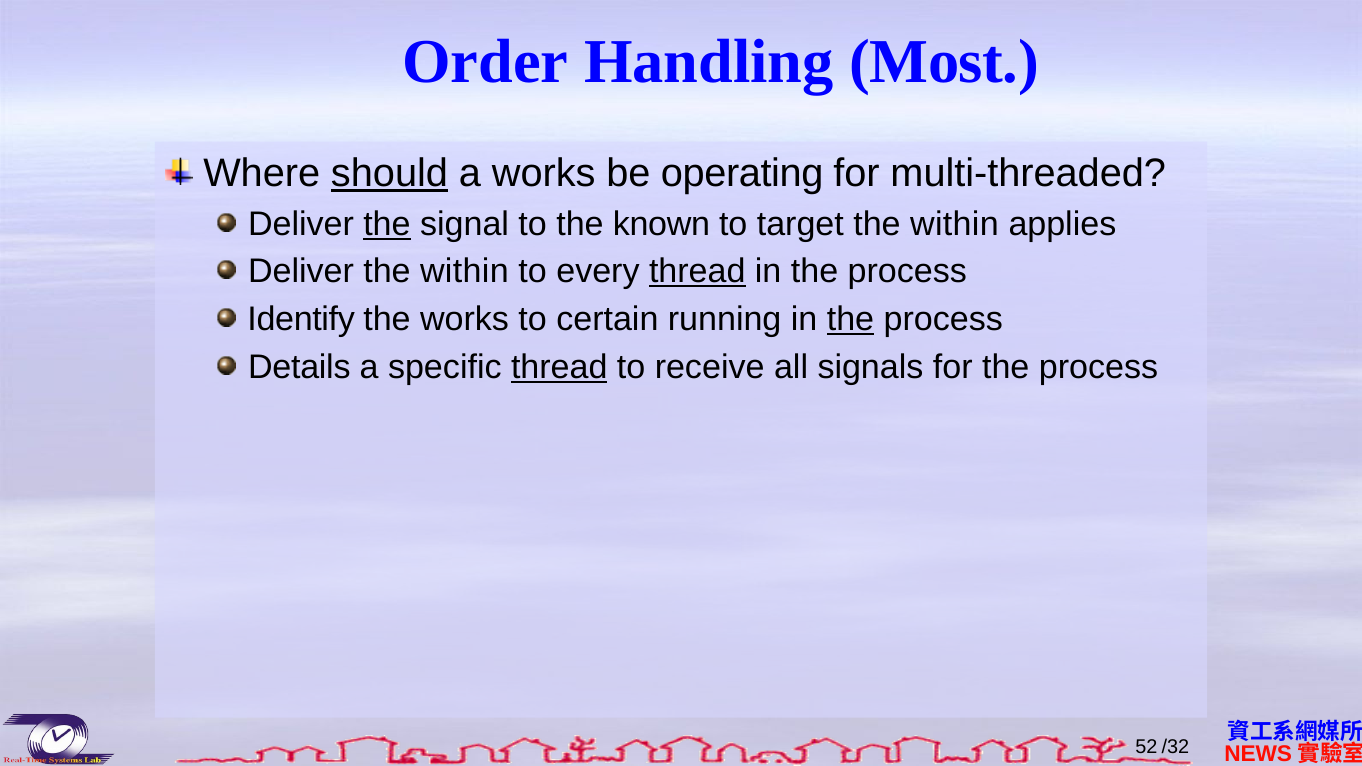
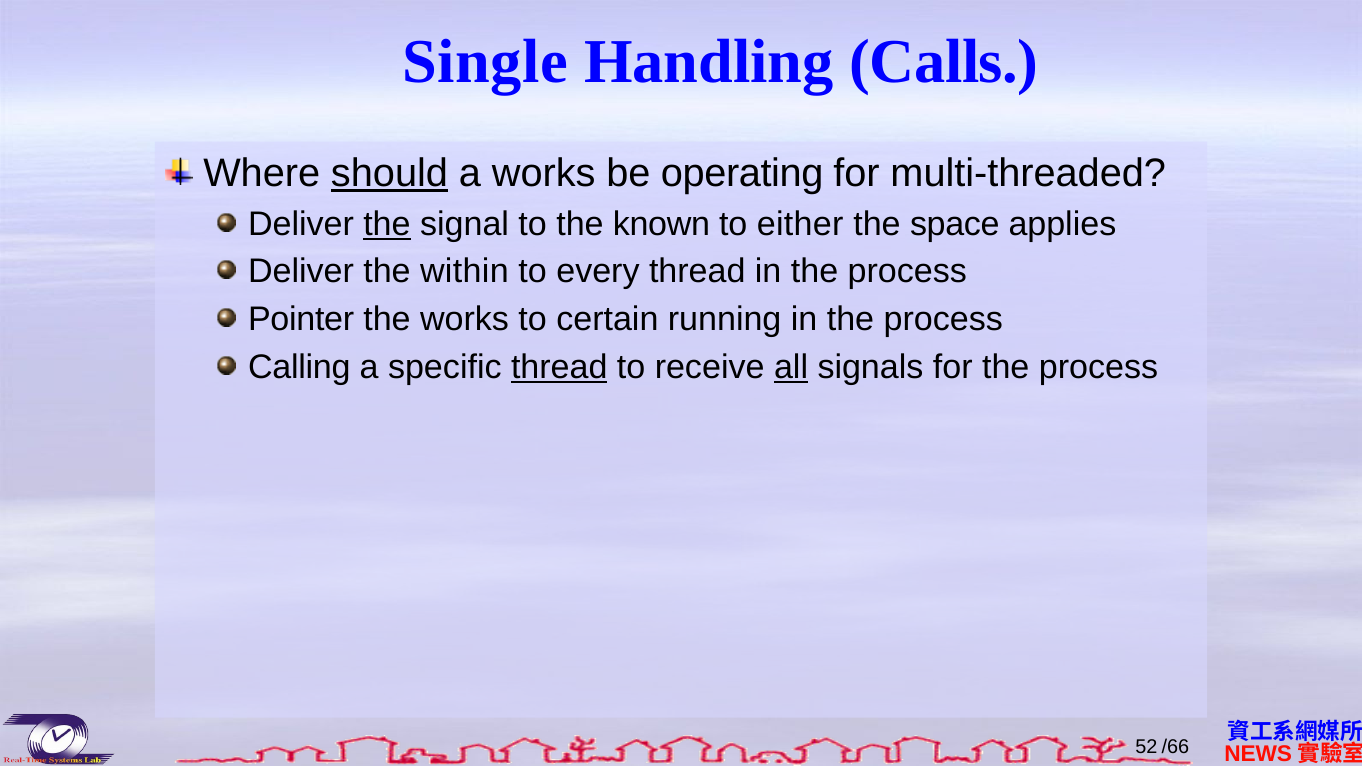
Order: Order -> Single
Most: Most -> Calls
target: target -> either
within at (954, 224): within -> space
thread at (697, 272) underline: present -> none
Identify: Identify -> Pointer
the at (851, 319) underline: present -> none
Details: Details -> Calling
all underline: none -> present
/32: /32 -> /66
